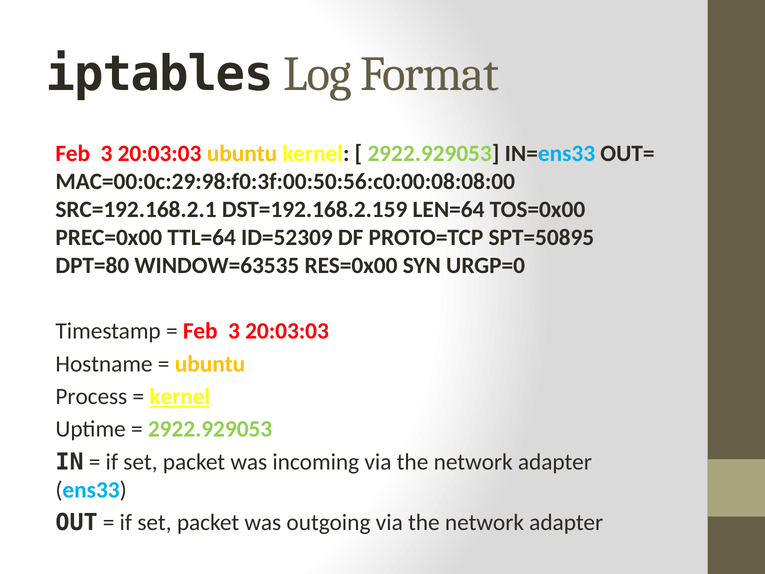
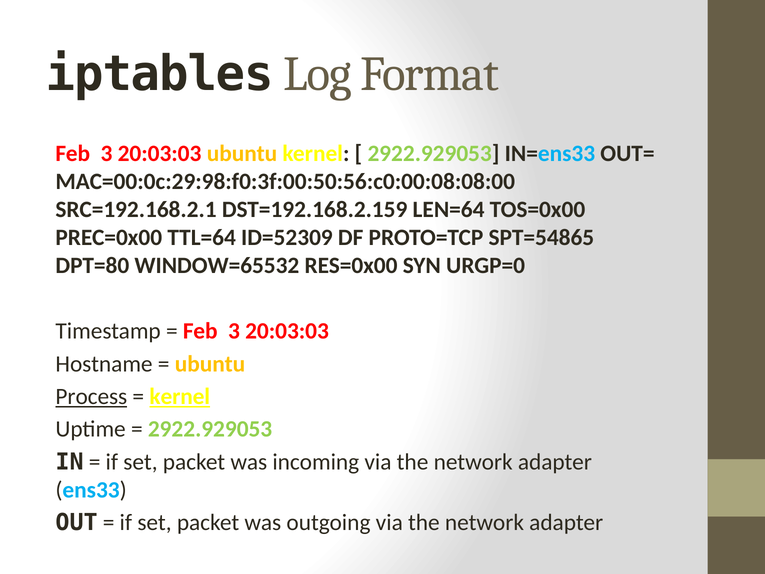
SPT=50895: SPT=50895 -> SPT=54865
WINDOW=63535: WINDOW=63535 -> WINDOW=65532
Process underline: none -> present
